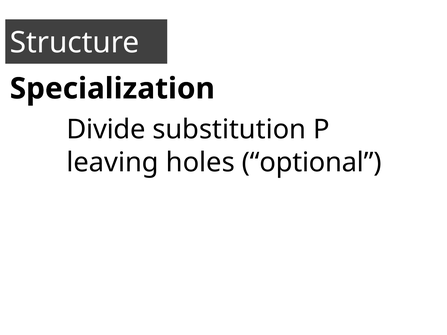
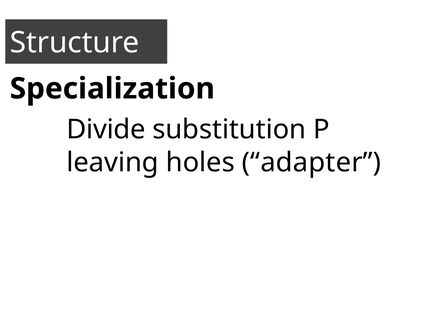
optional: optional -> adapter
